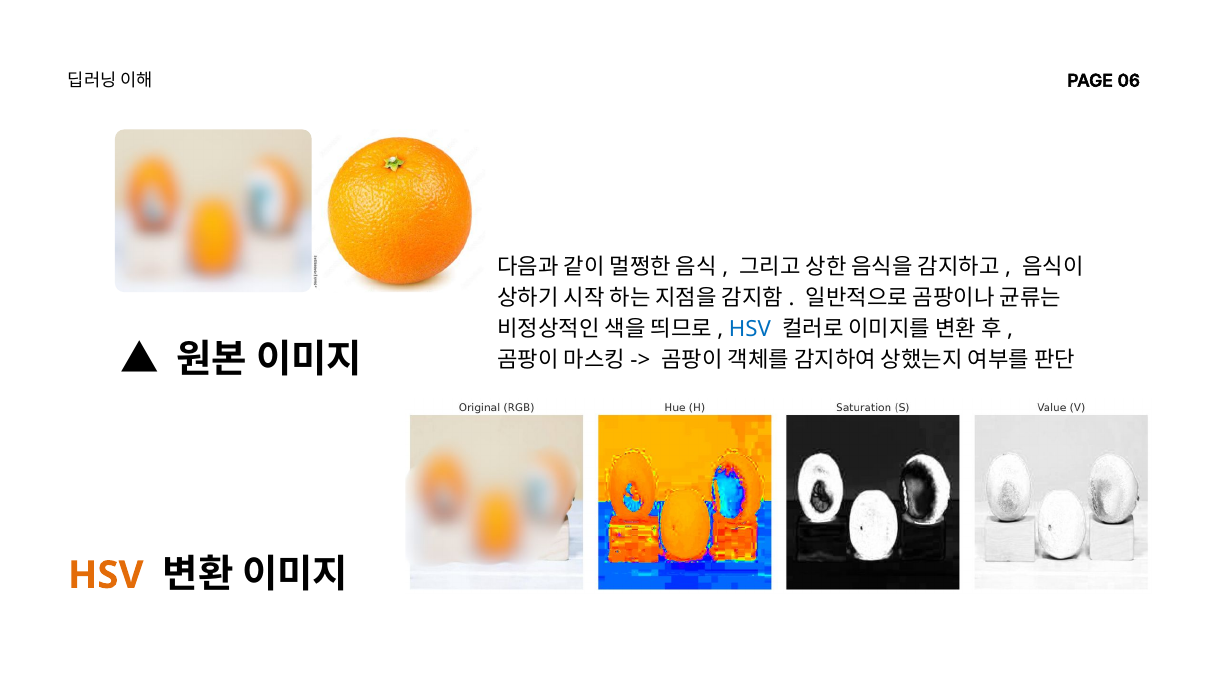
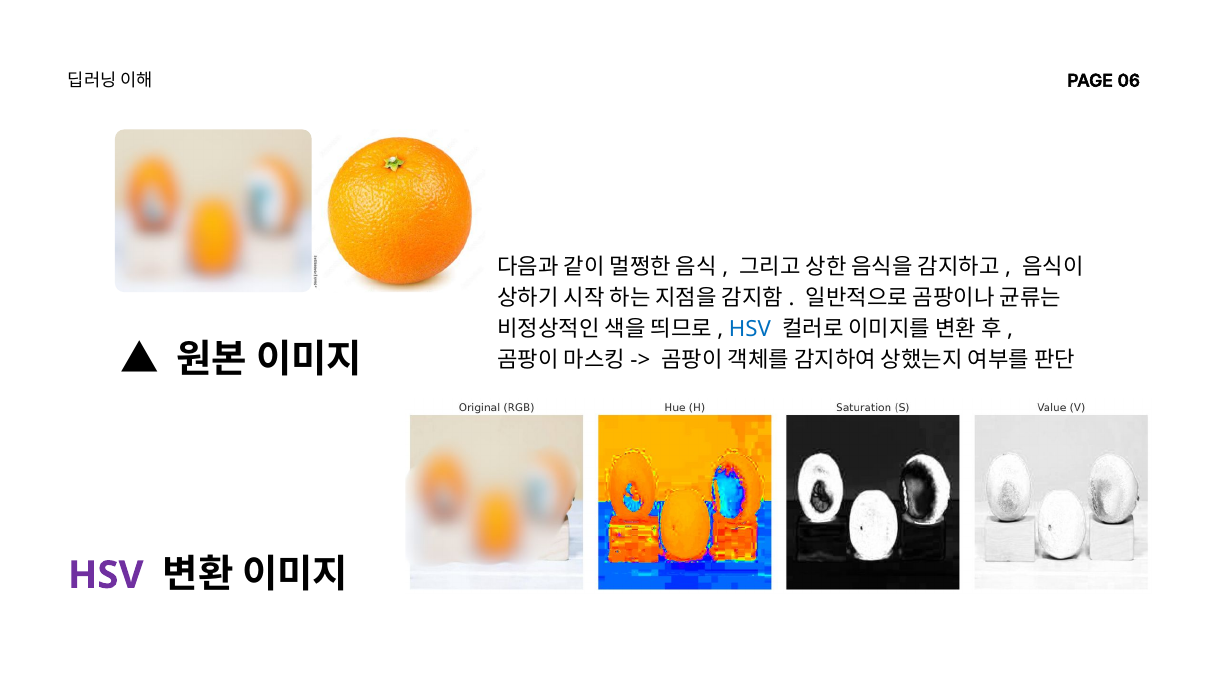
HSV at (106, 575) colour: orange -> purple
